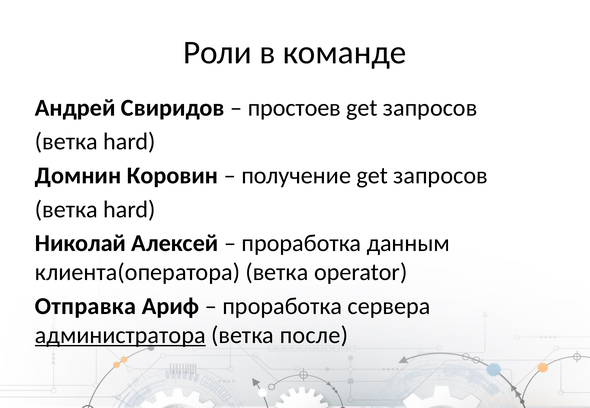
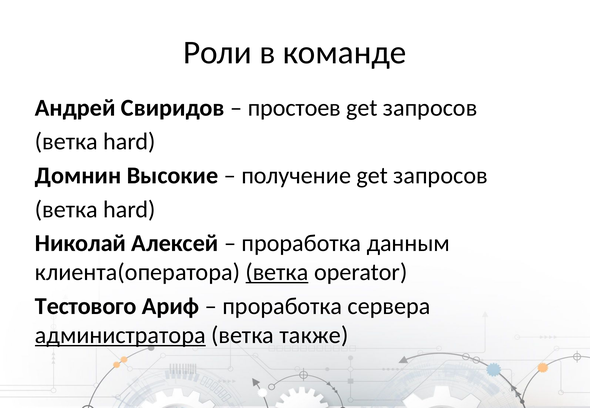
Коровин: Коровин -> Высокие
ветка at (277, 273) underline: none -> present
Отправка: Отправка -> Тестового
после: после -> также
